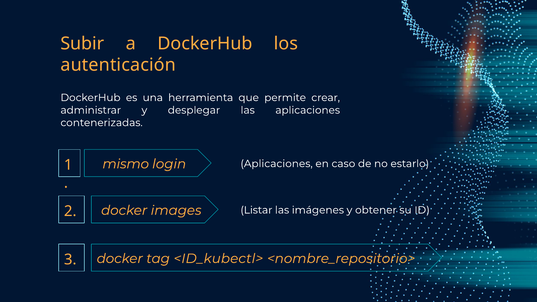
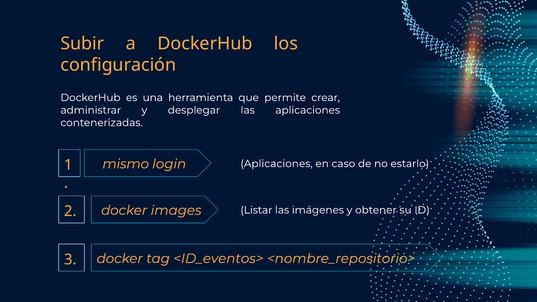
autenticación: autenticación -> configuración
<ID_kubectl>: <ID_kubectl> -> <ID_eventos>
